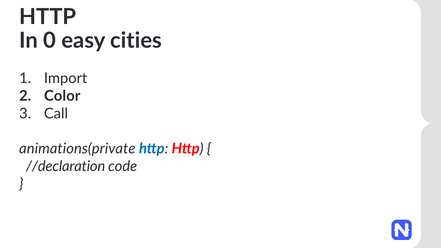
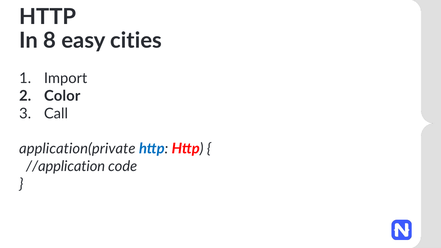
0: 0 -> 8
animations(private: animations(private -> application(private
//declaration: //declaration -> //application
